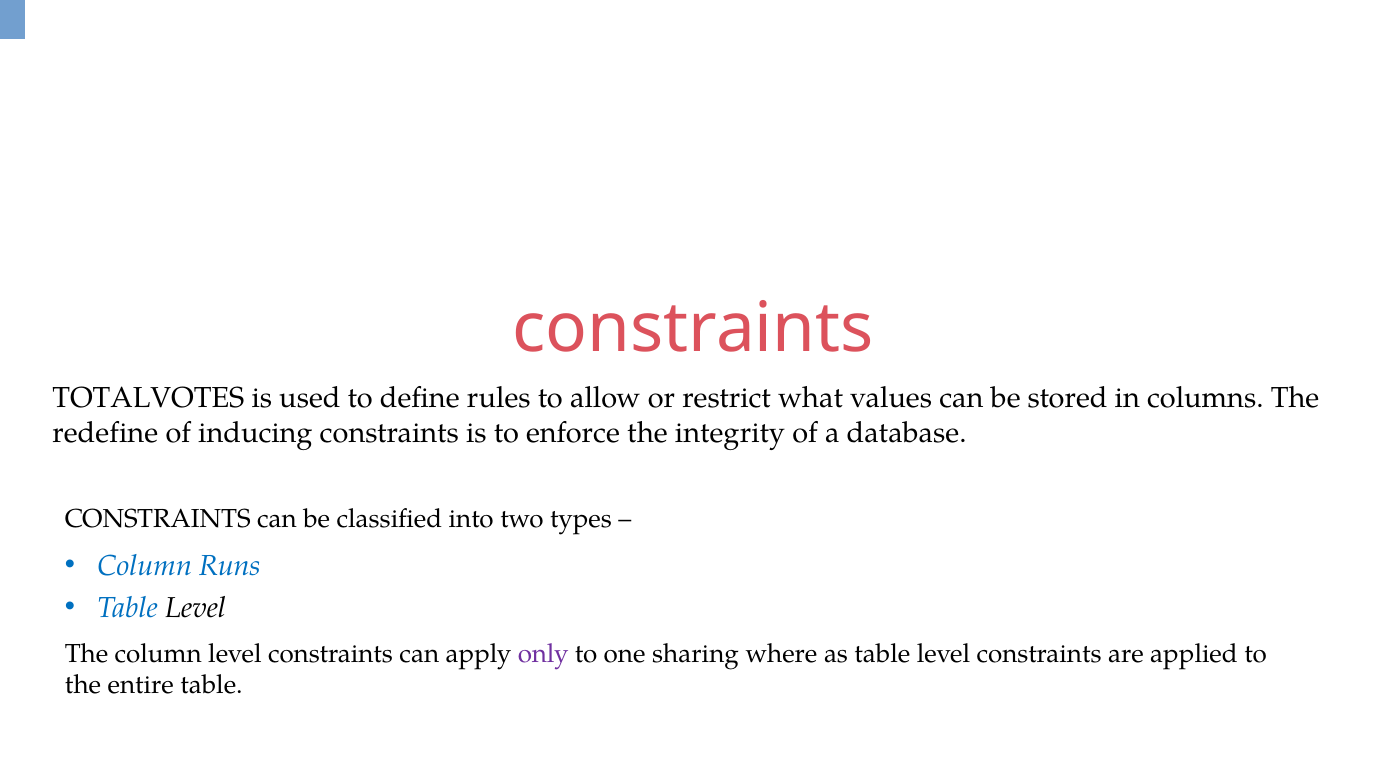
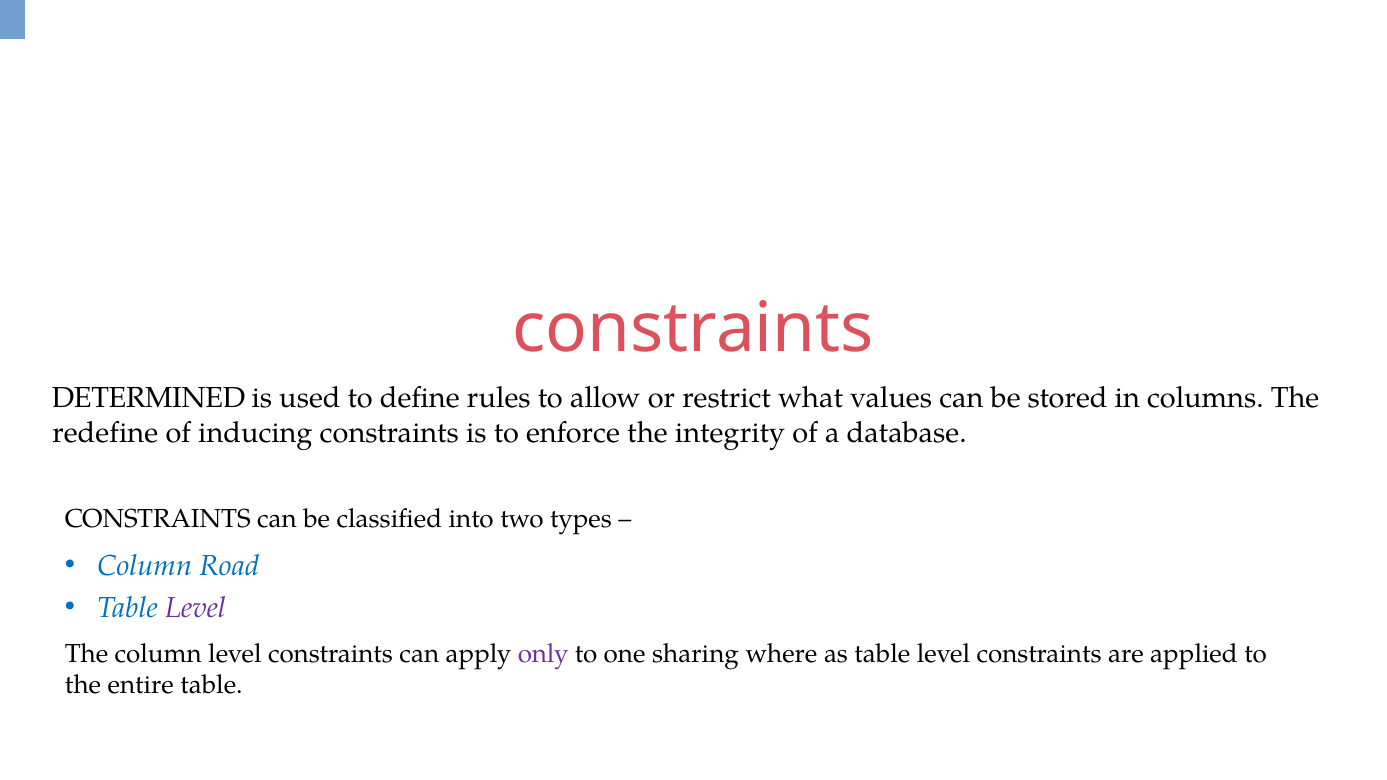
TOTALVOTES: TOTALVOTES -> DETERMINED
Runs: Runs -> Road
Level at (196, 608) colour: black -> purple
